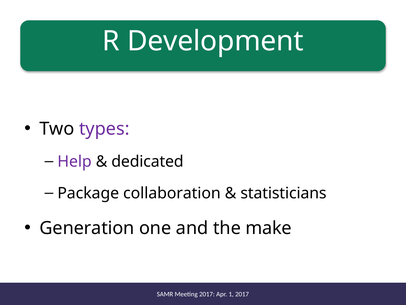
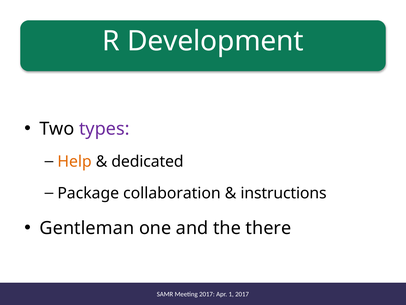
Help colour: purple -> orange
statisticians: statisticians -> instructions
Generation: Generation -> Gentleman
make: make -> there
